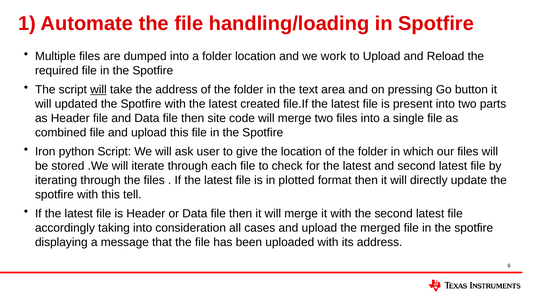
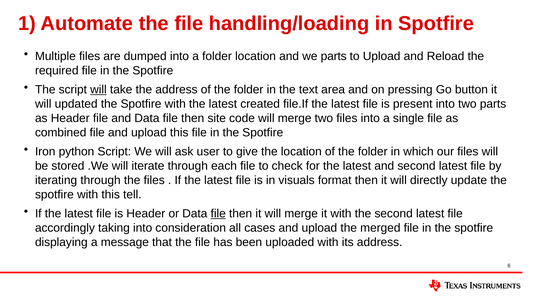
we work: work -> parts
plotted: plotted -> visuals
file at (218, 214) underline: none -> present
